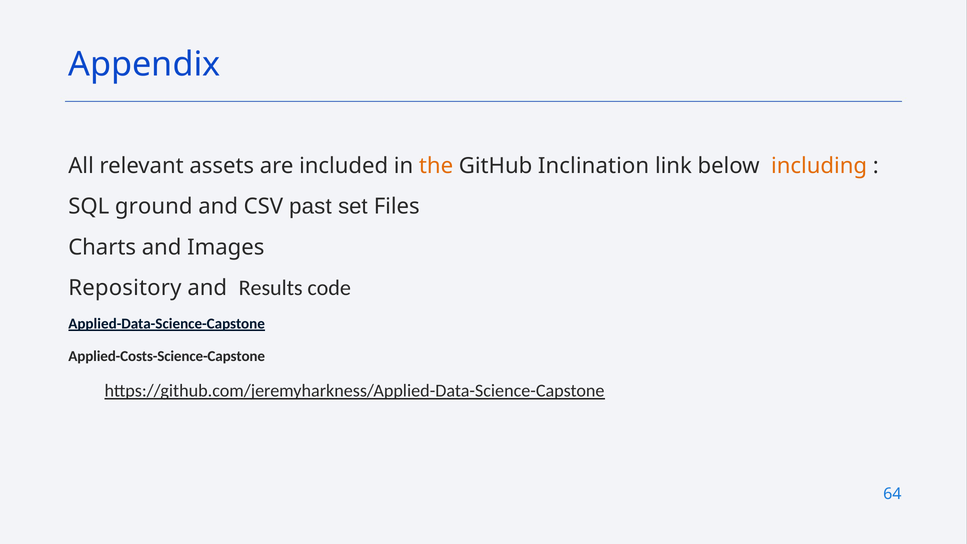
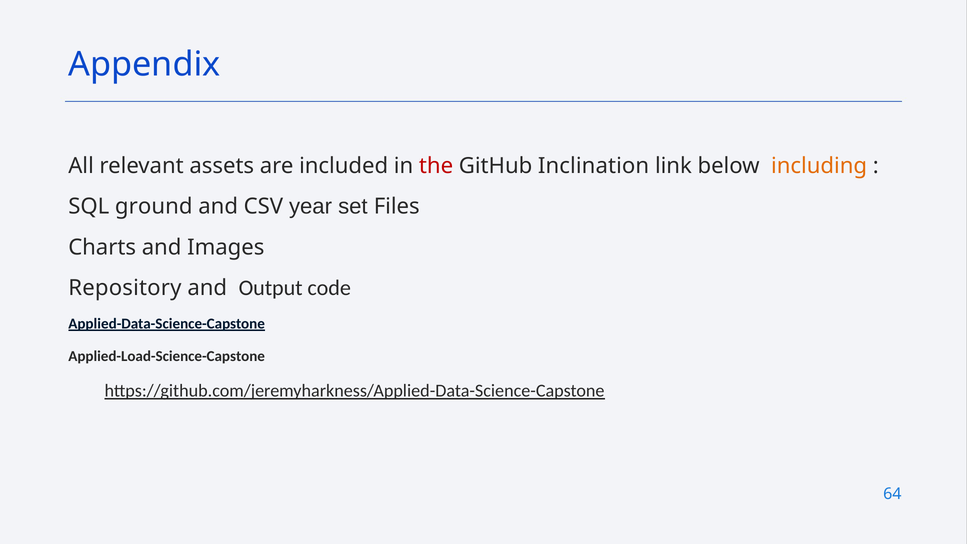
the colour: orange -> red
past: past -> year
Results: Results -> Output
Applied-Costs-Science-Capstone: Applied-Costs-Science-Capstone -> Applied-Load-Science-Capstone
